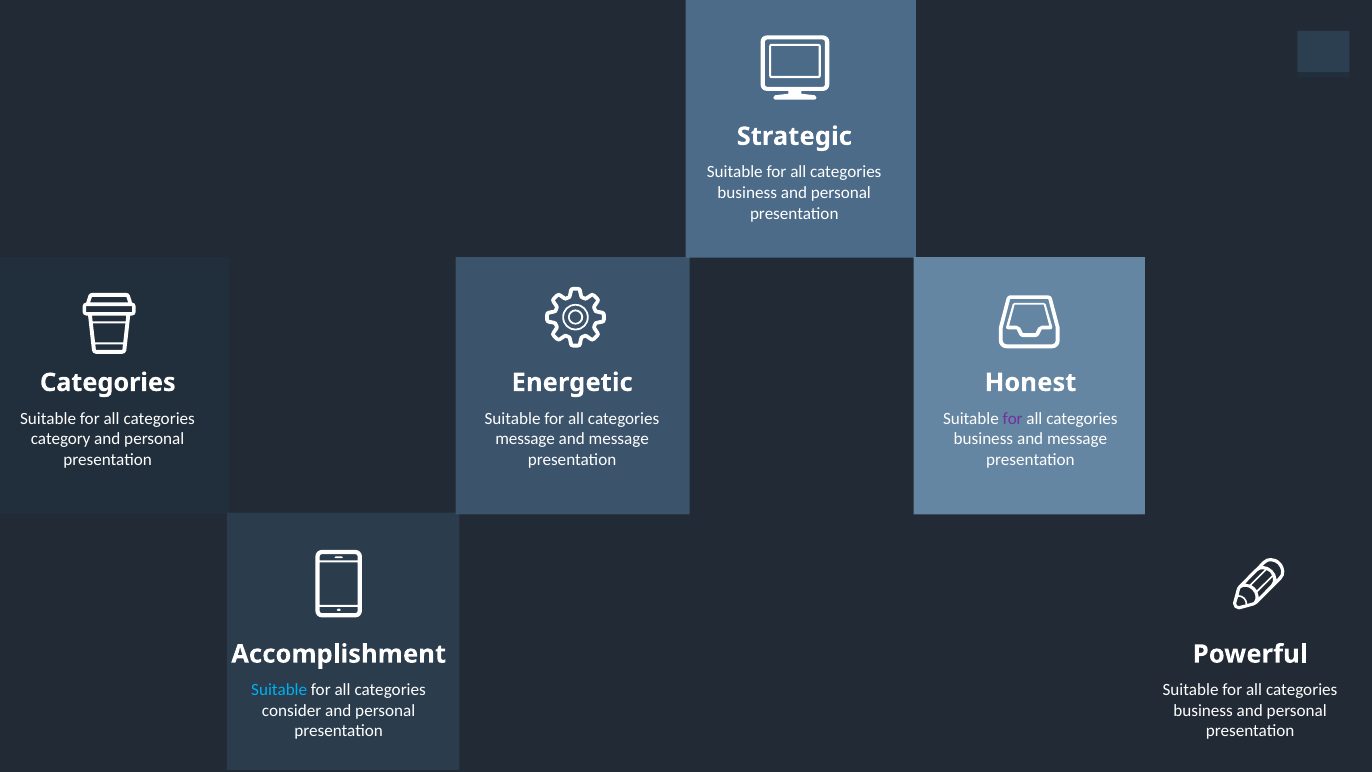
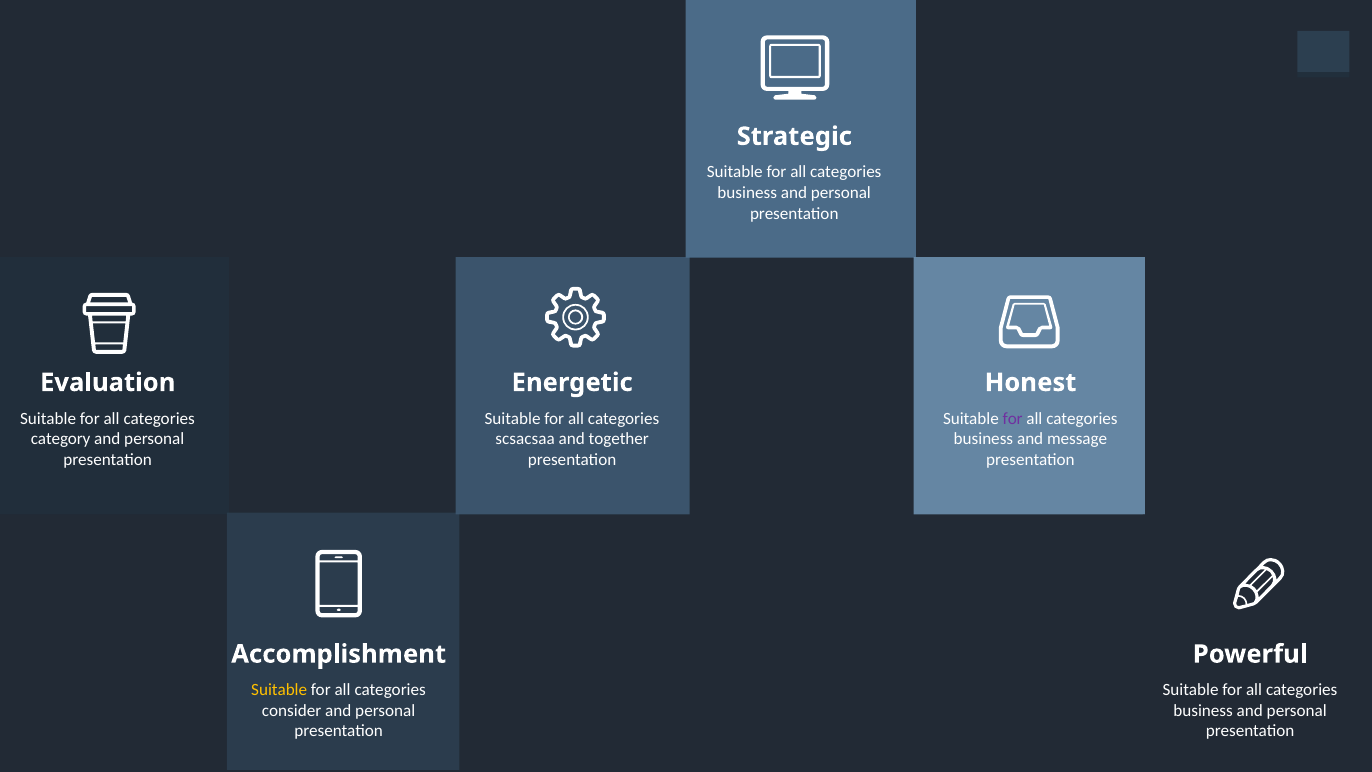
Categories at (108, 382): Categories -> Evaluation
message at (525, 439): message -> scsacsaa
message at (619, 439): message -> together
Suitable at (279, 690) colour: light blue -> yellow
